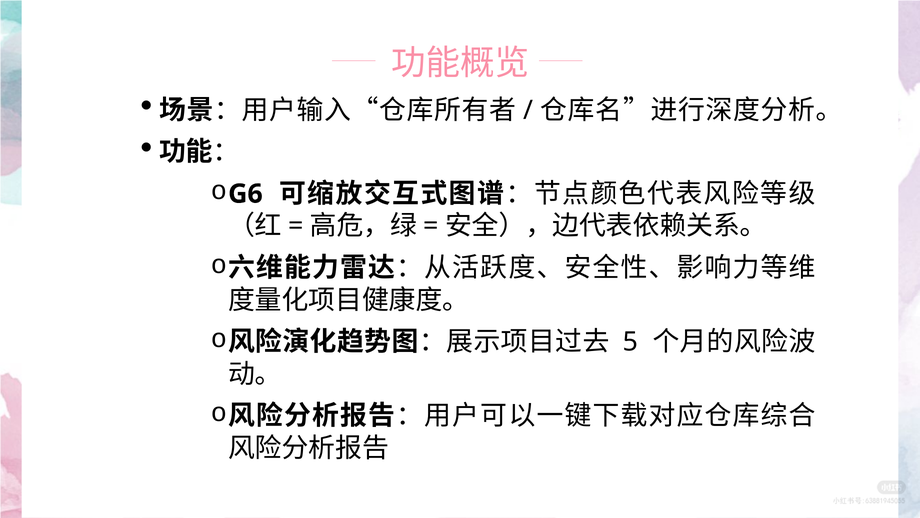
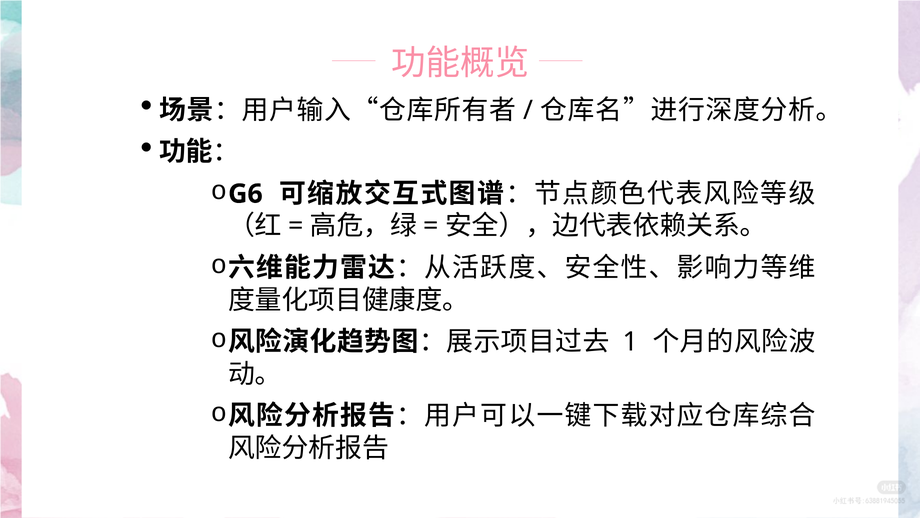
5: 5 -> 1
